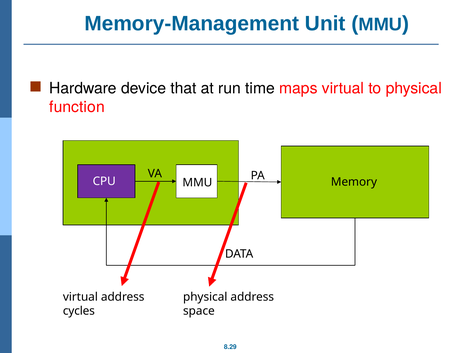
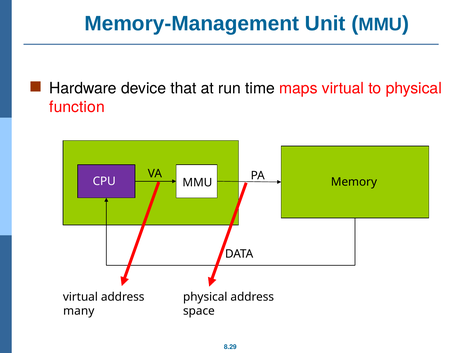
cycles: cycles -> many
